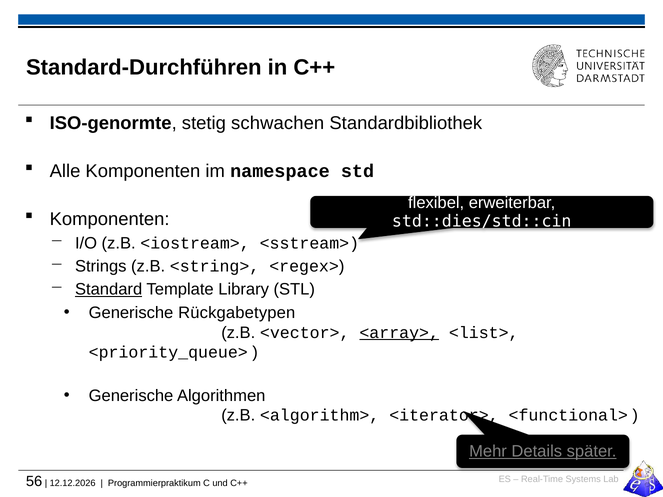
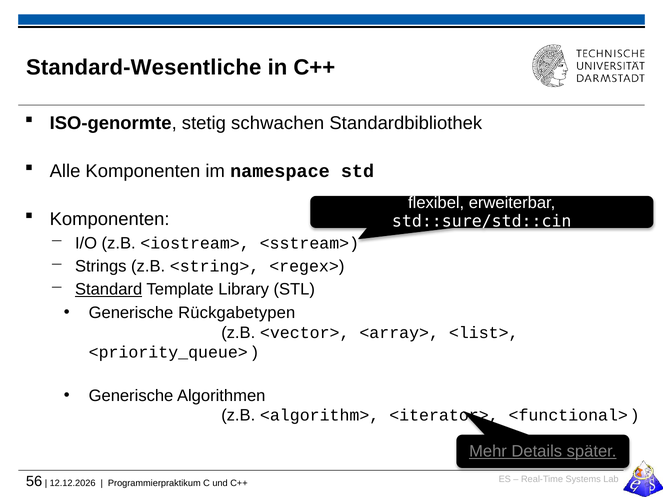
Standard-Durchführen: Standard-Durchführen -> Standard-Wesentliche
std::dies/std::cin: std::dies/std::cin -> std::sure/std::cin
<array> underline: present -> none
